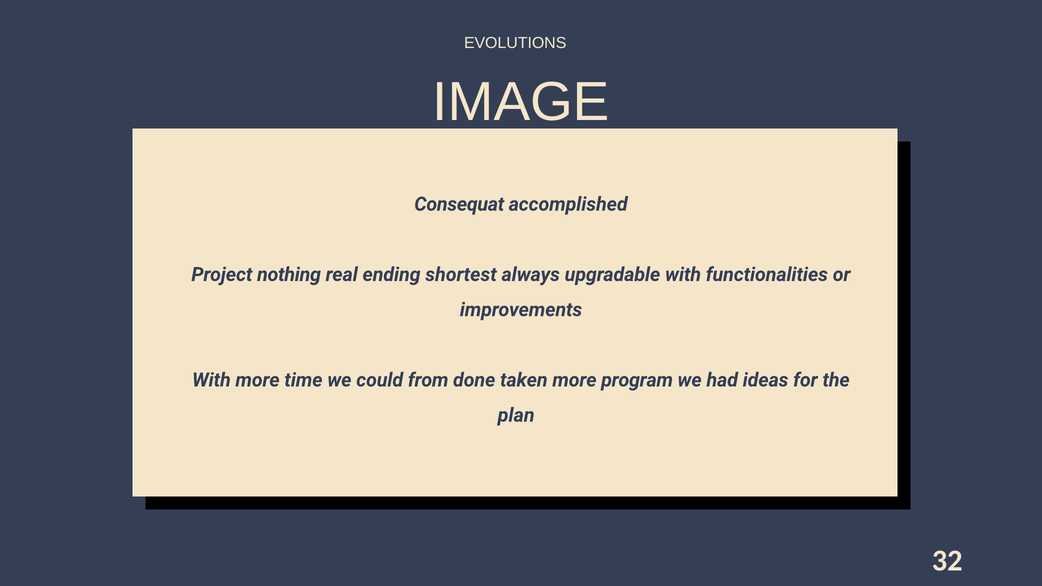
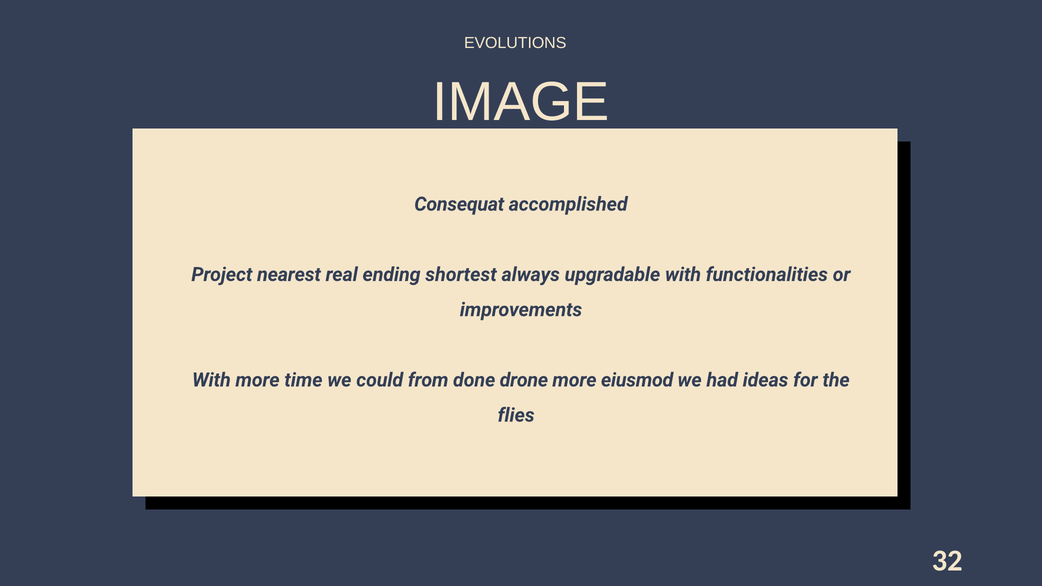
nothing: nothing -> nearest
taken: taken -> drone
program: program -> eiusmod
plan: plan -> flies
